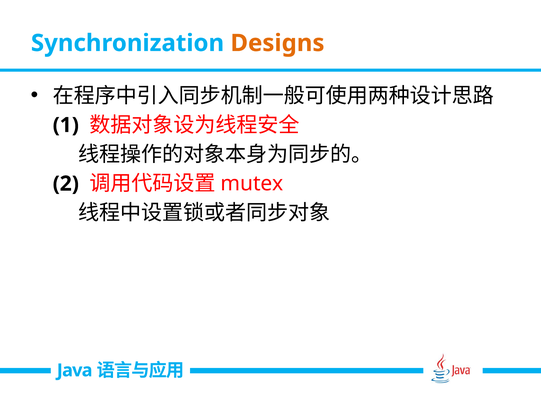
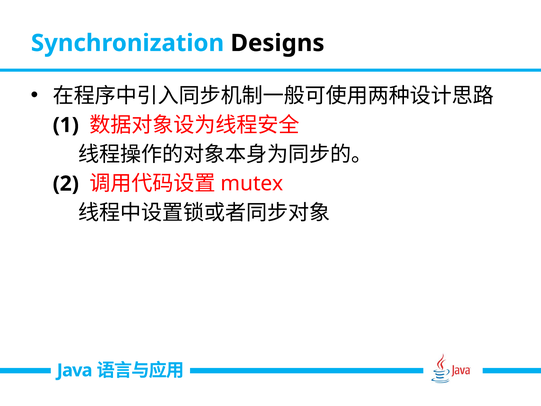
Designs colour: orange -> black
